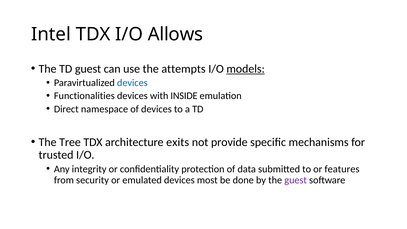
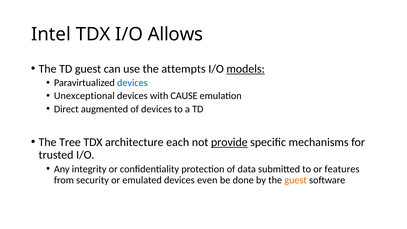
Functionalities: Functionalities -> Unexceptional
INSIDE: INSIDE -> CAUSE
namespace: namespace -> augmented
exits: exits -> each
provide underline: none -> present
most: most -> even
guest at (296, 180) colour: purple -> orange
